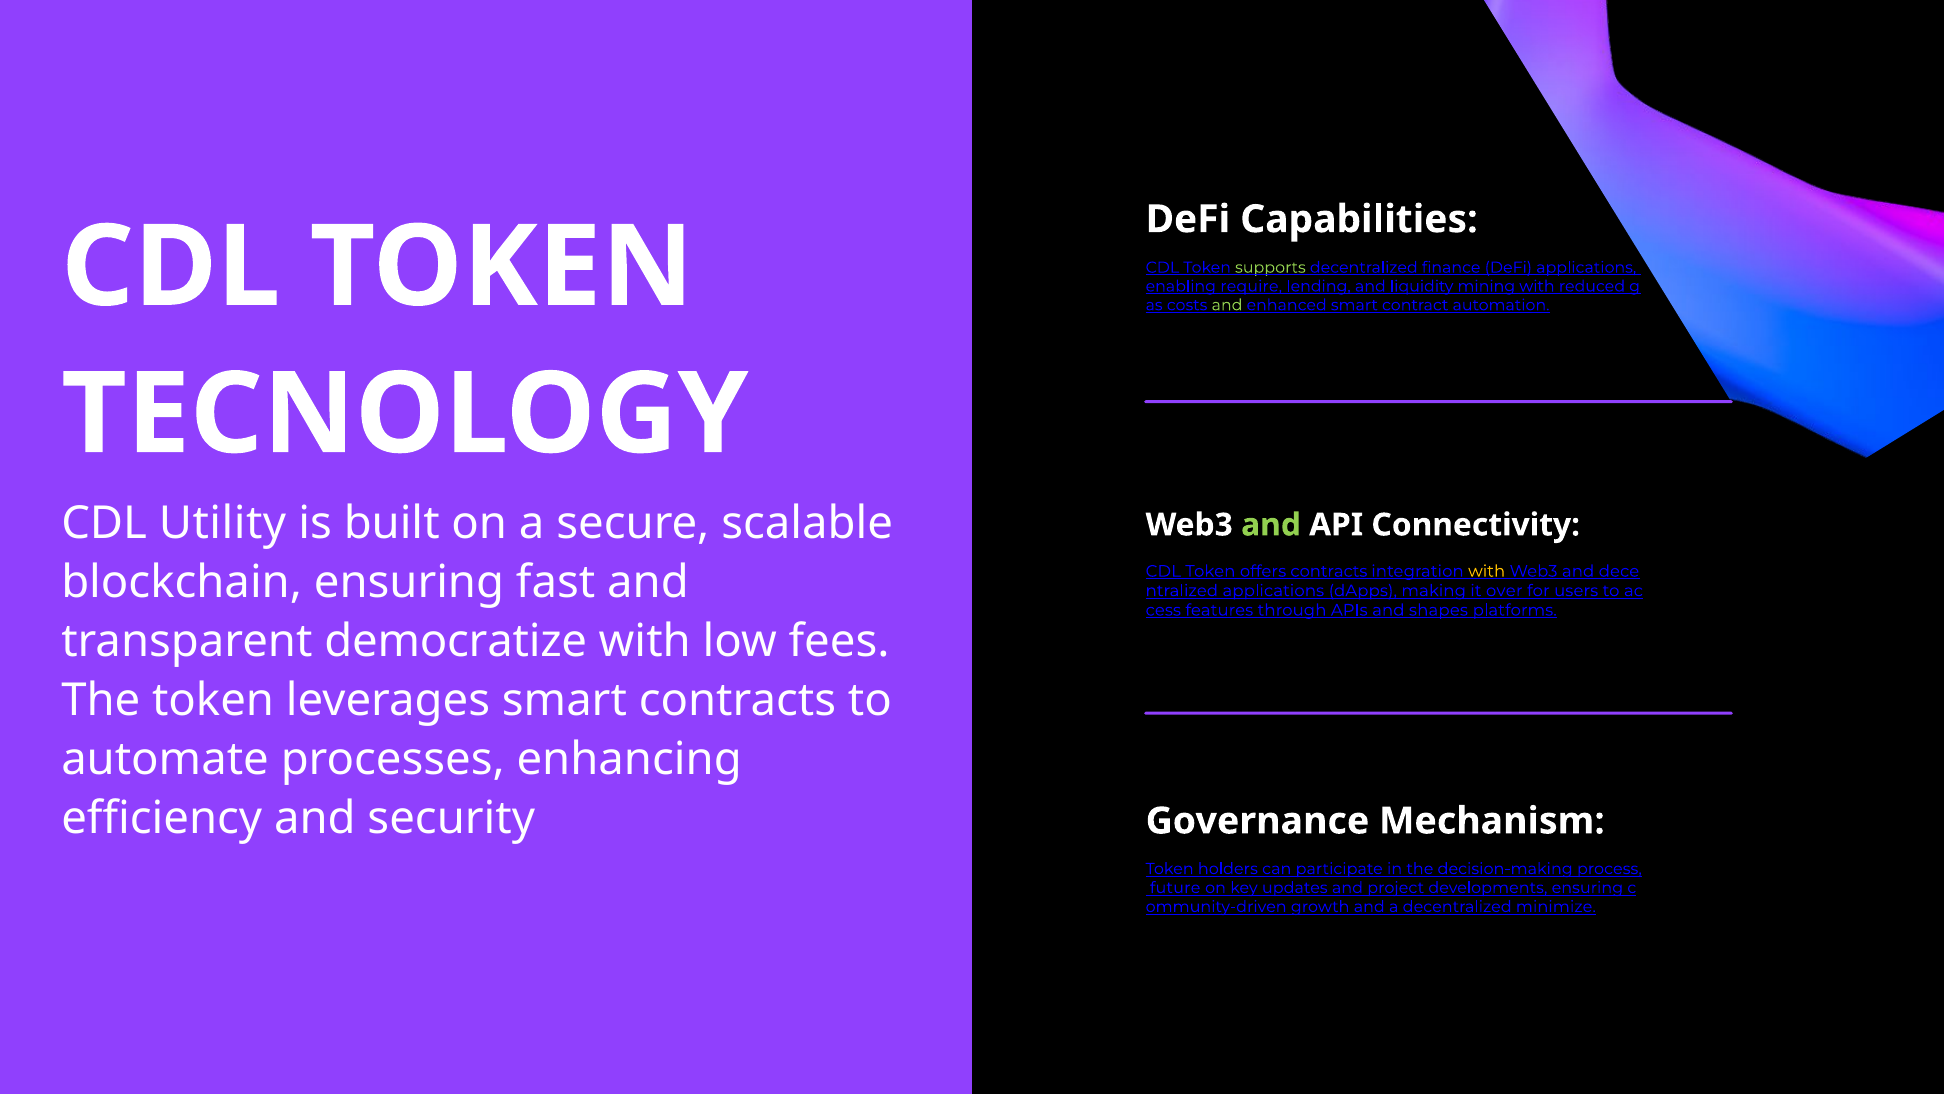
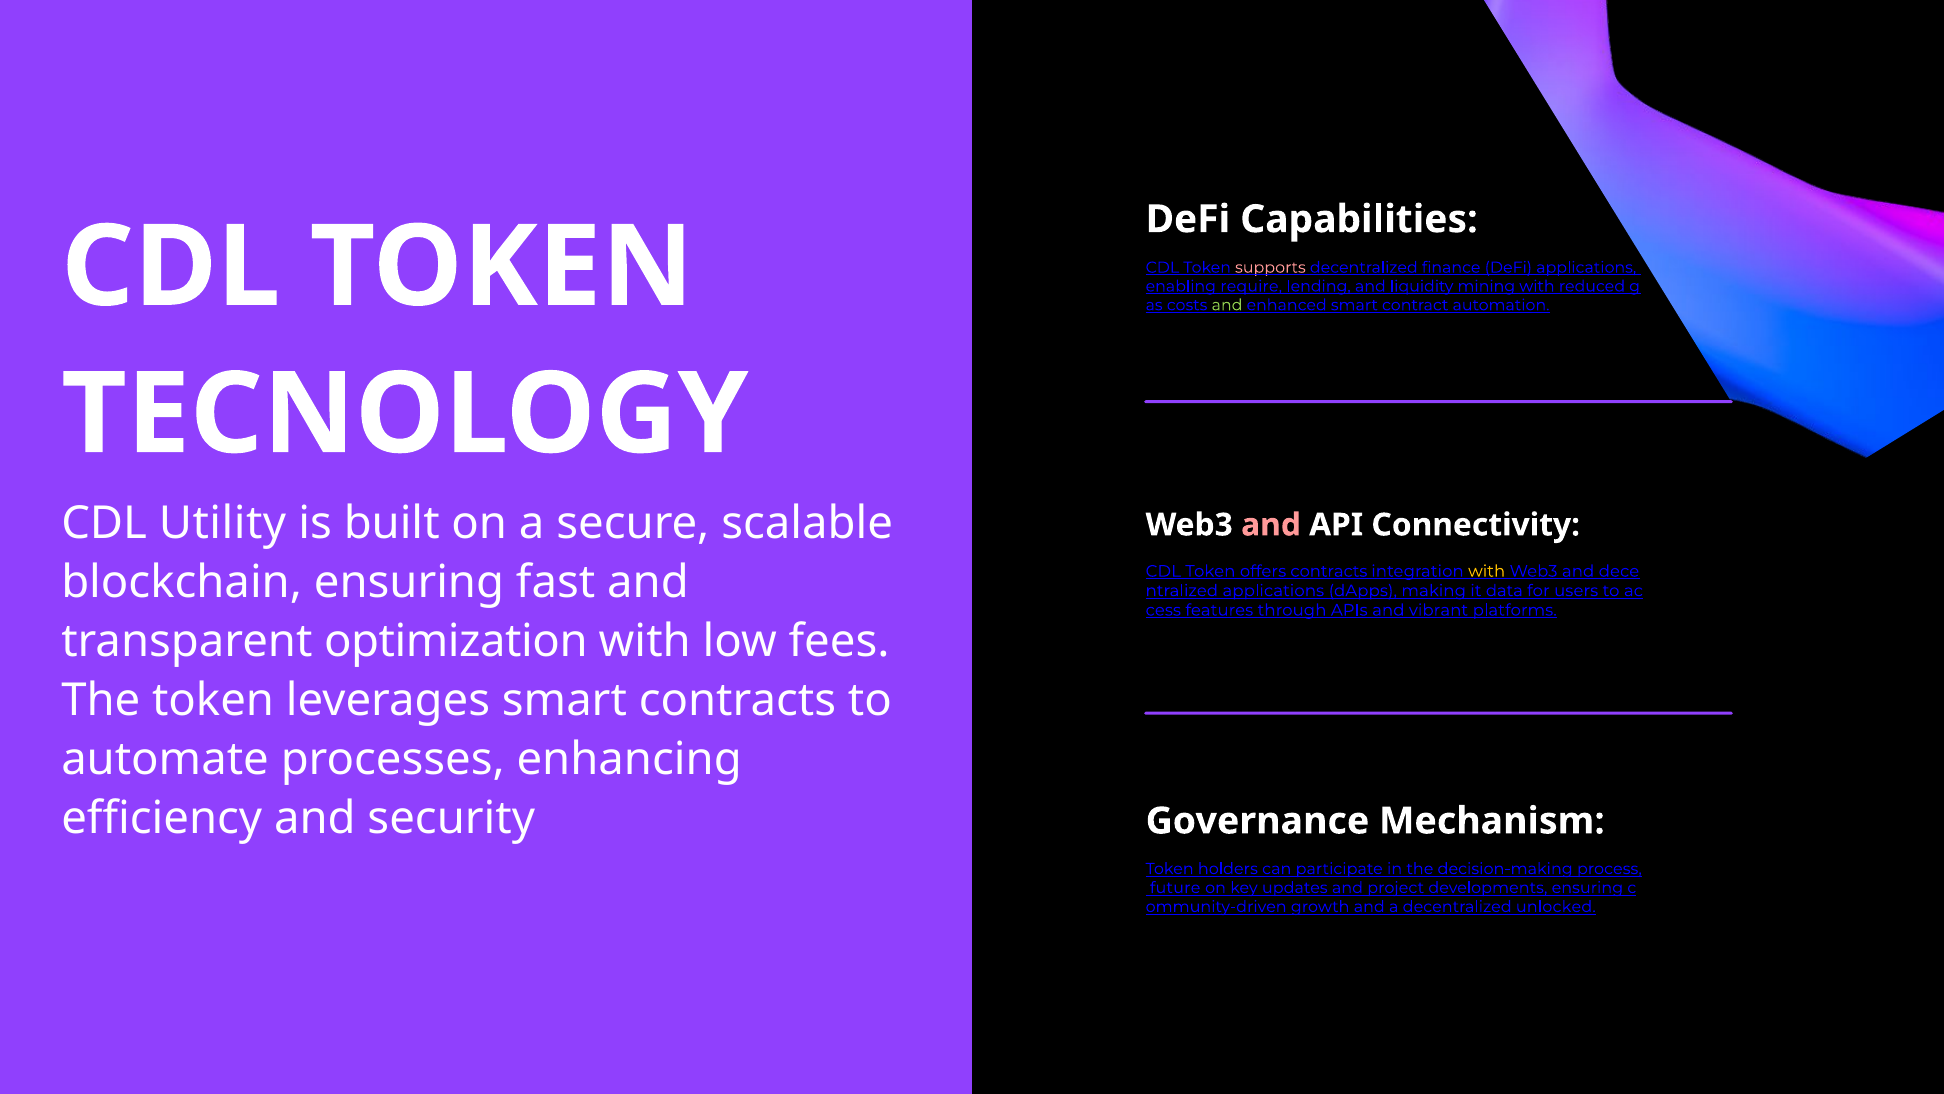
supports colour: light green -> pink
and at (1271, 525) colour: light green -> pink
over: over -> data
shapes: shapes -> vibrant
democratize: democratize -> optimization
minimize: minimize -> unlocked
